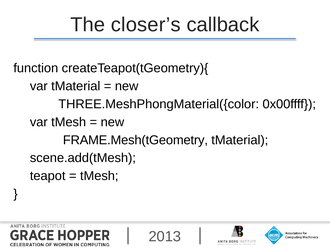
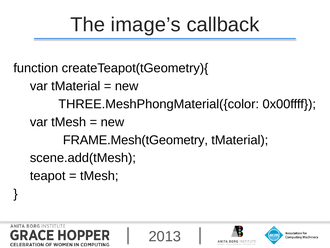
closer’s: closer’s -> image’s
